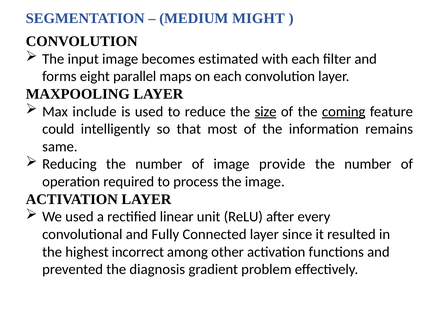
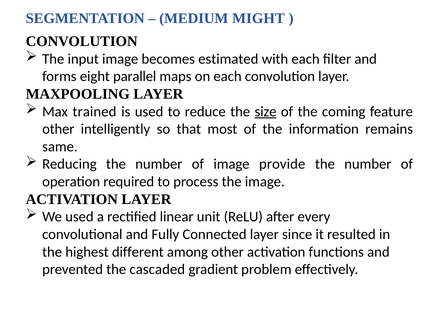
include: include -> trained
coming underline: present -> none
could at (58, 129): could -> other
incorrect: incorrect -> different
diagnosis: diagnosis -> cascaded
